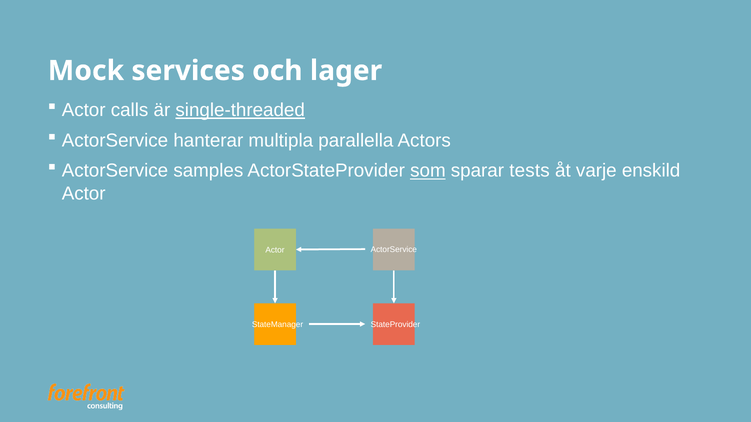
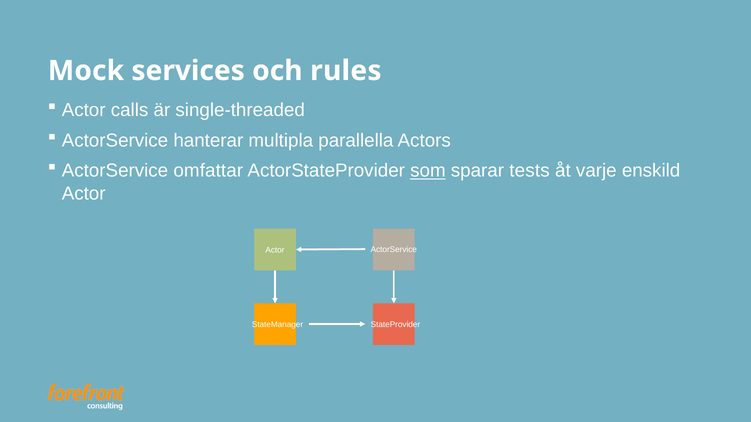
lager: lager -> rules
single-threaded underline: present -> none
samples: samples -> omfattar
